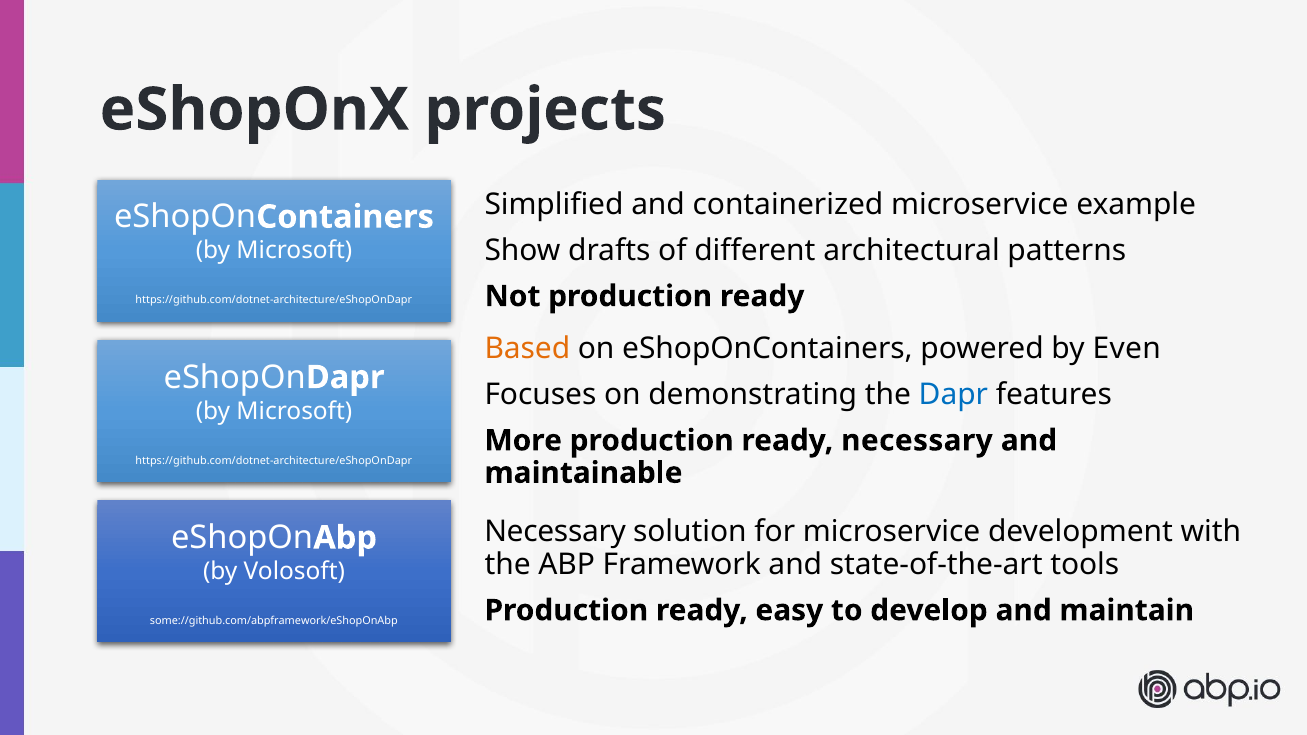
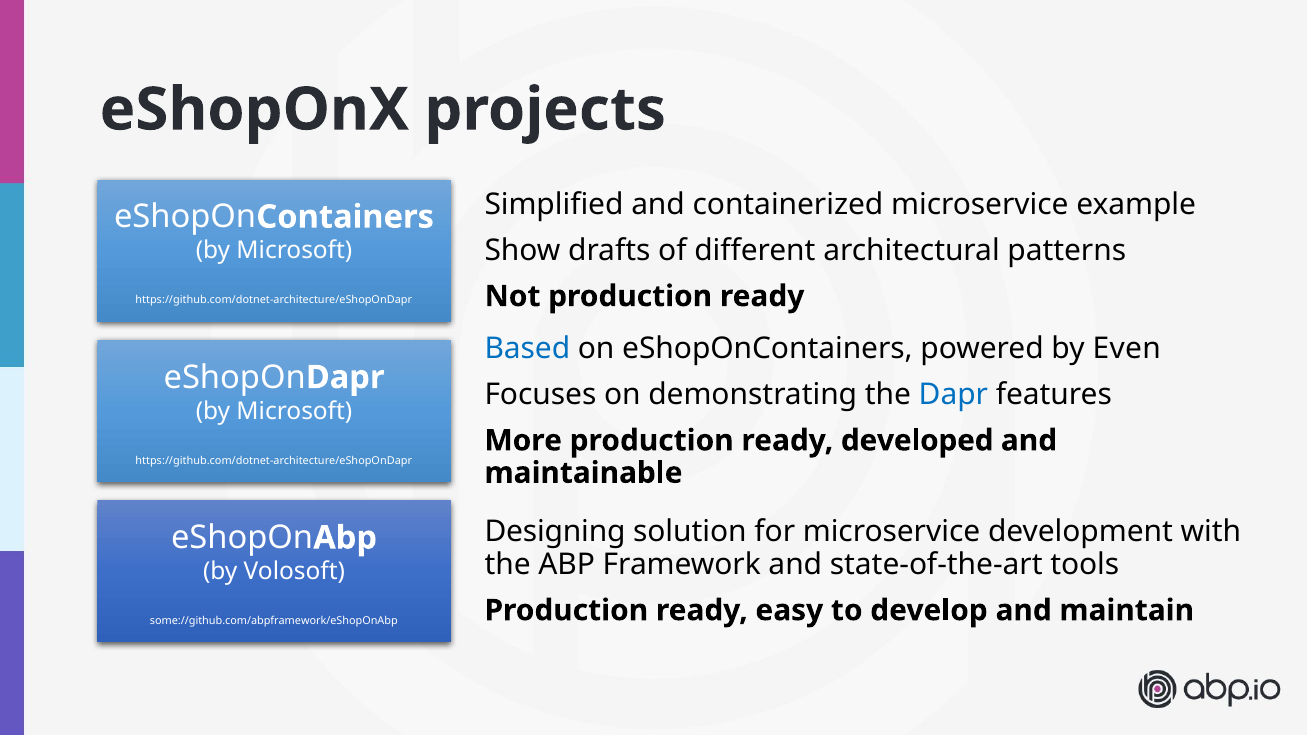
Based colour: orange -> blue
ready necessary: necessary -> developed
Necessary at (555, 532): Necessary -> Designing
